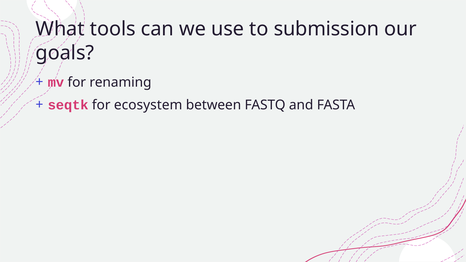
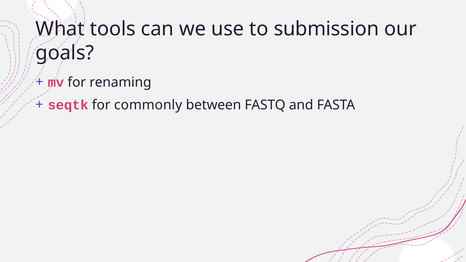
ecosystem: ecosystem -> commonly
